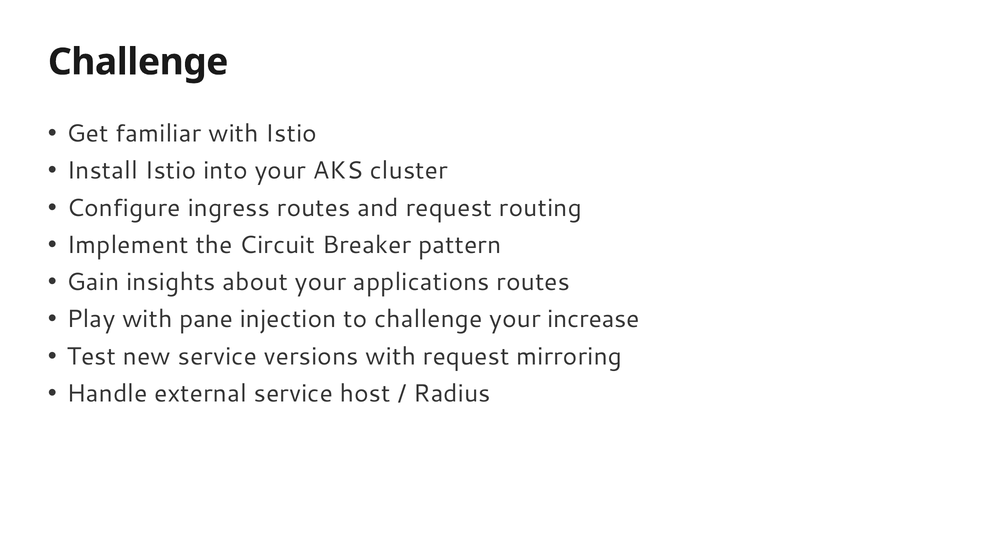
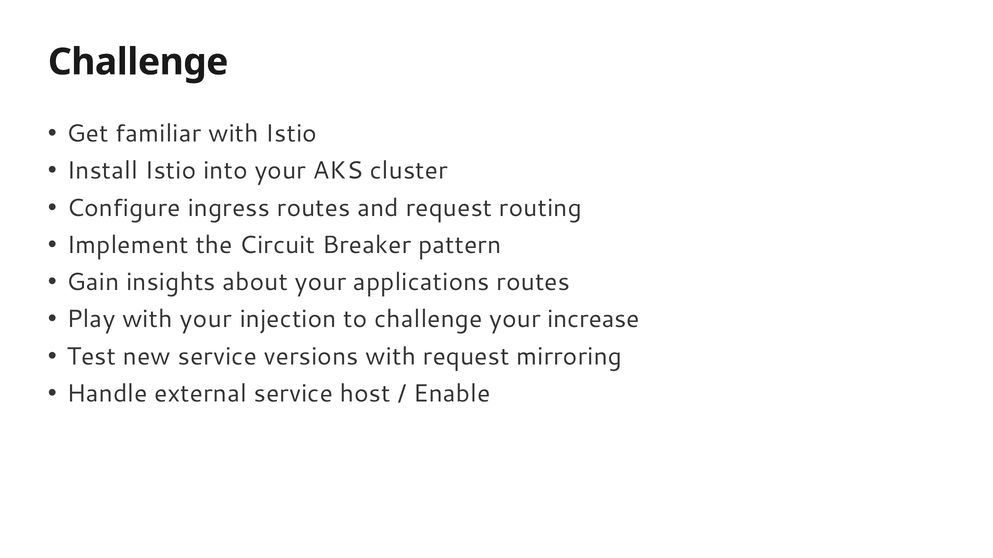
with pane: pane -> your
Radius: Radius -> Enable
